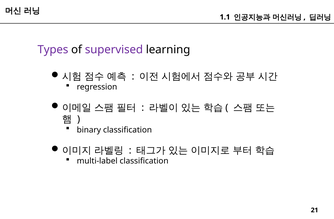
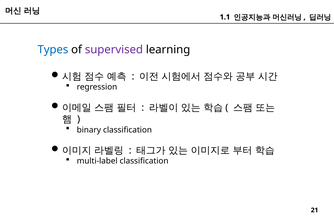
Types colour: purple -> blue
